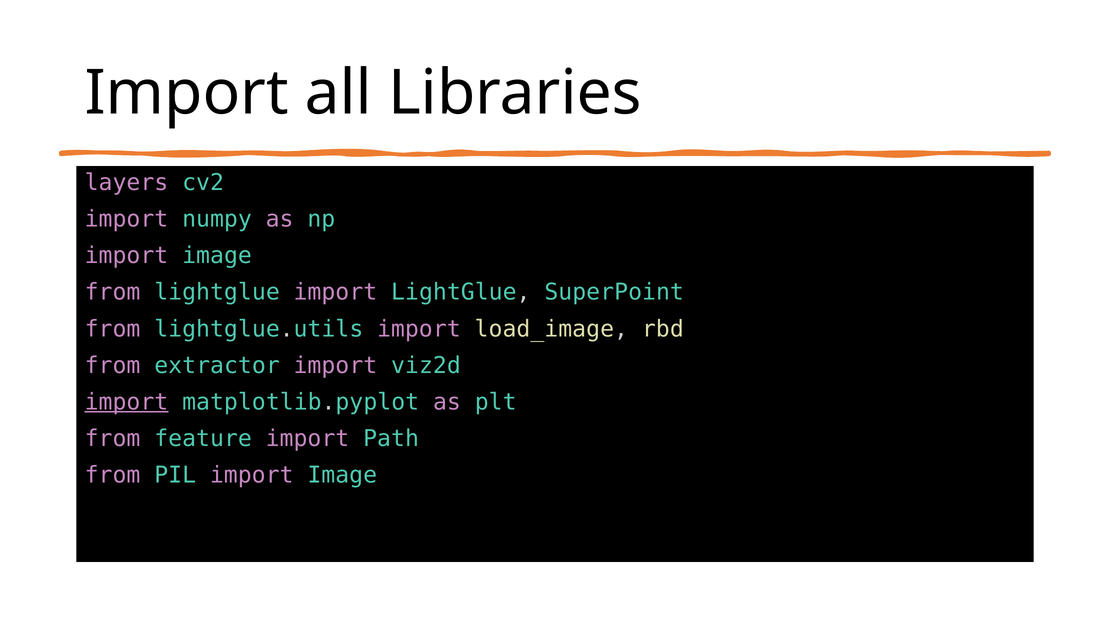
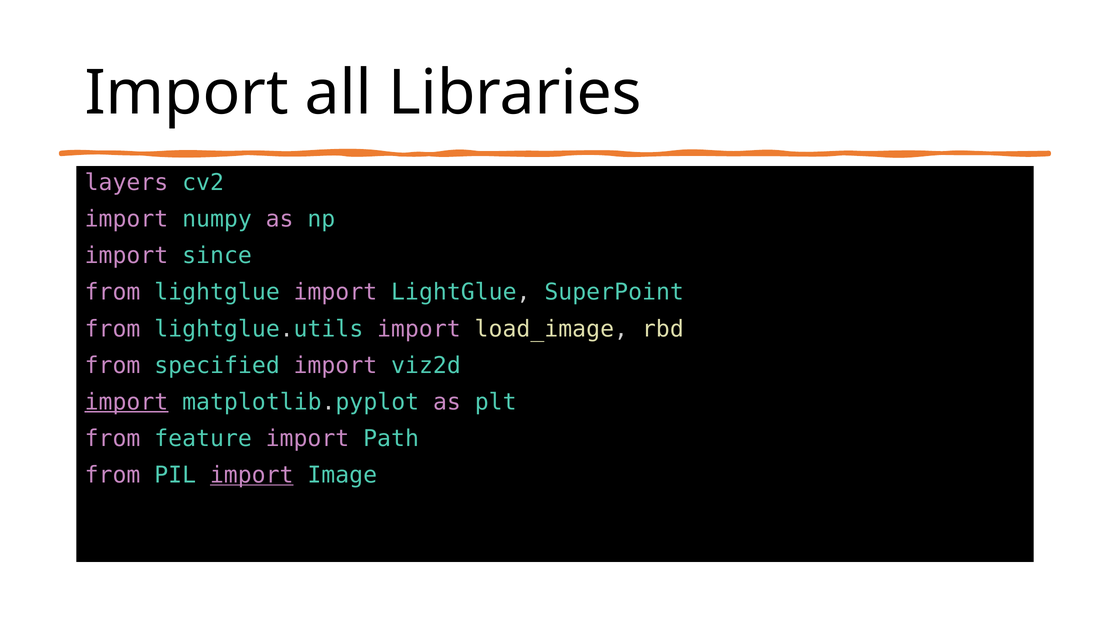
image at (217, 256): image -> since
extractor: extractor -> specified
import at (252, 475) underline: none -> present
